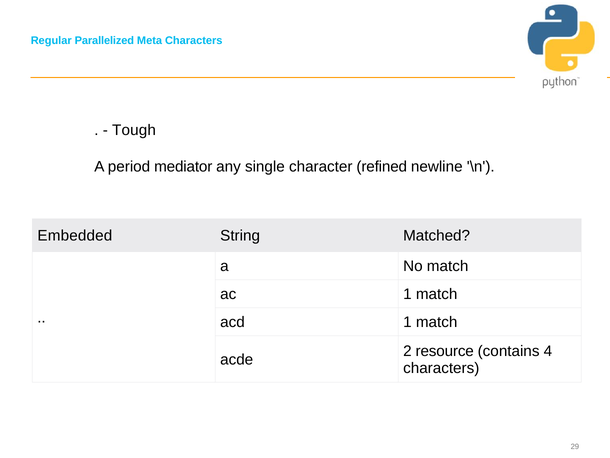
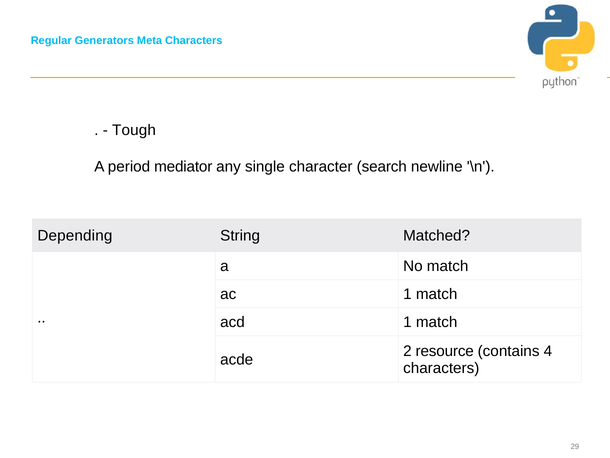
Parallelized: Parallelized -> Generators
refined: refined -> search
Embedded: Embedded -> Depending
